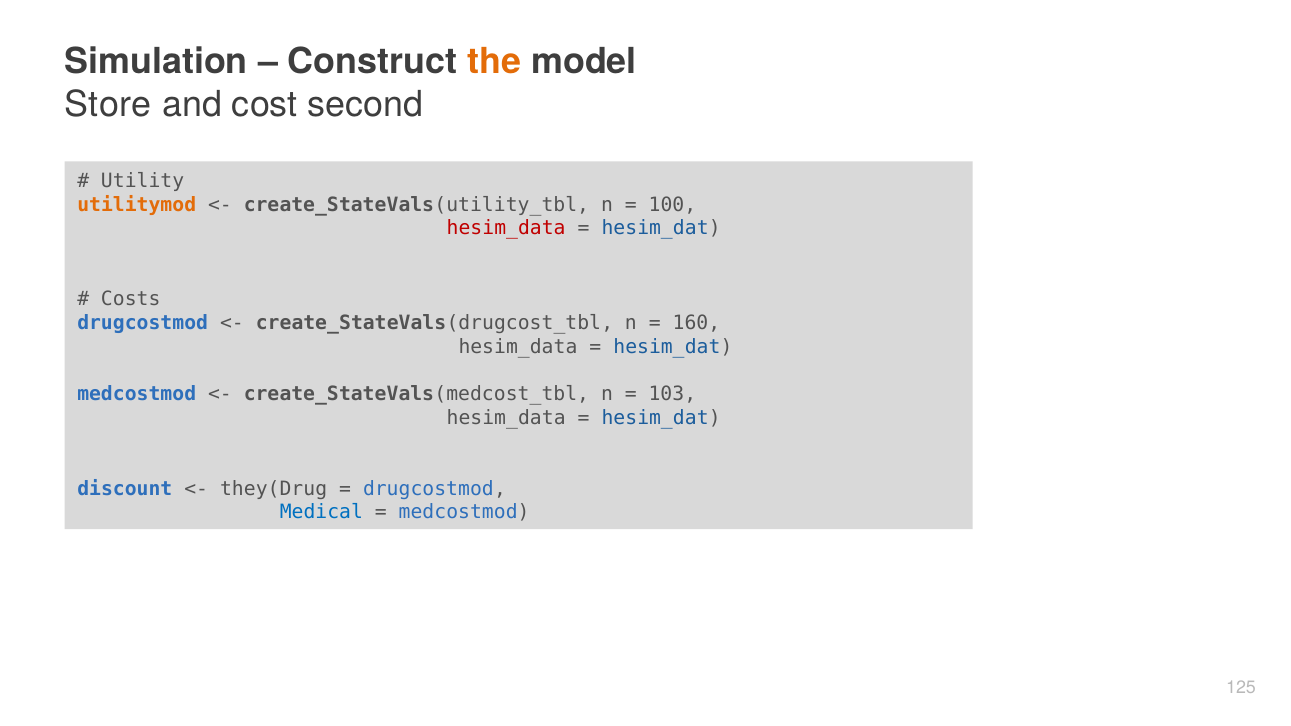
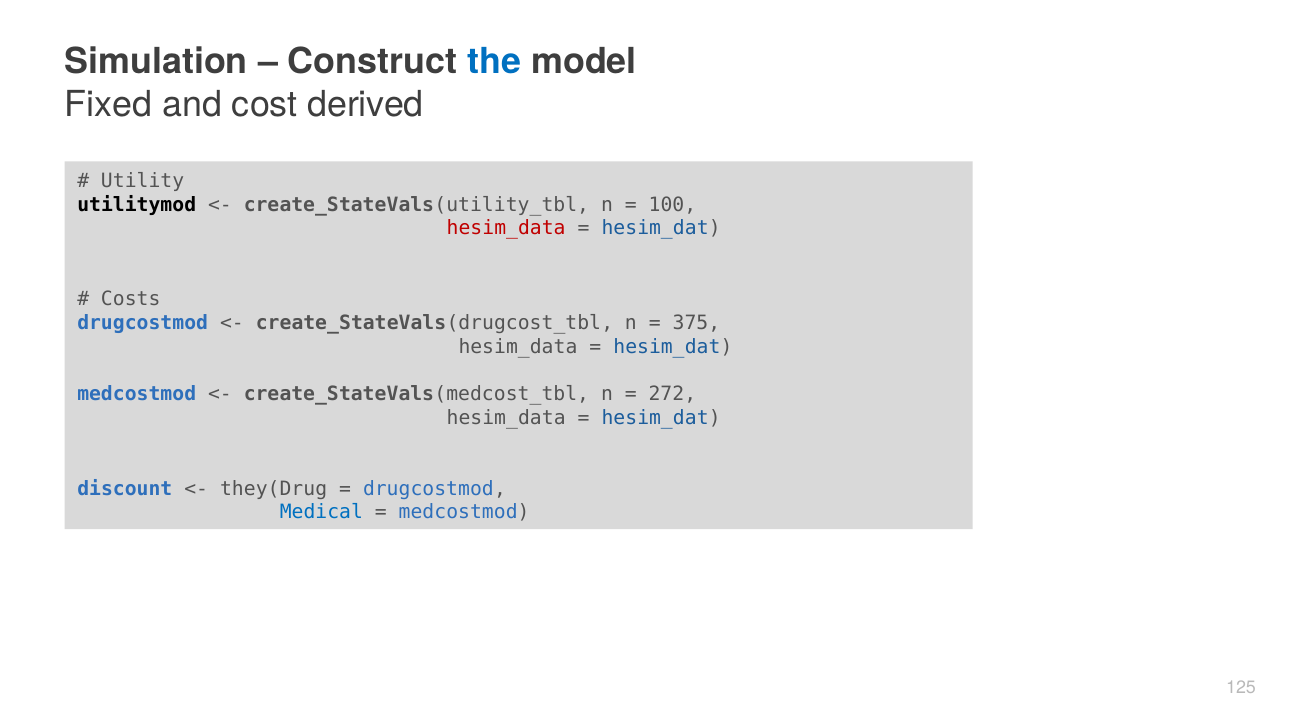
the colour: orange -> blue
Store: Store -> Fixed
second: second -> derived
utilitymod colour: orange -> black
160: 160 -> 375
103: 103 -> 272
